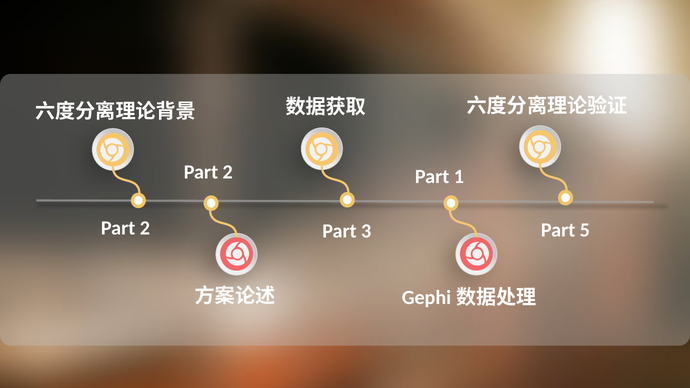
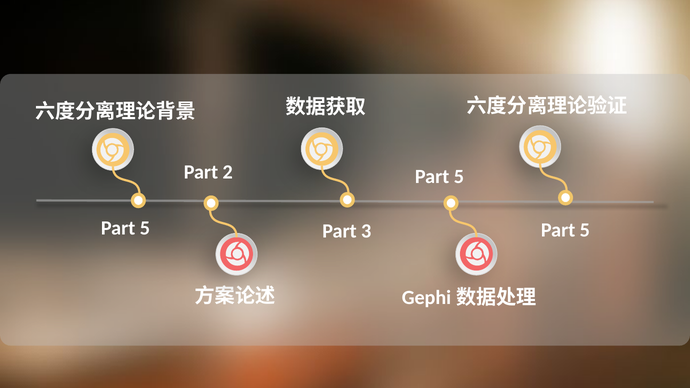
1 at (459, 177): 1 -> 5
2 at (145, 228): 2 -> 5
